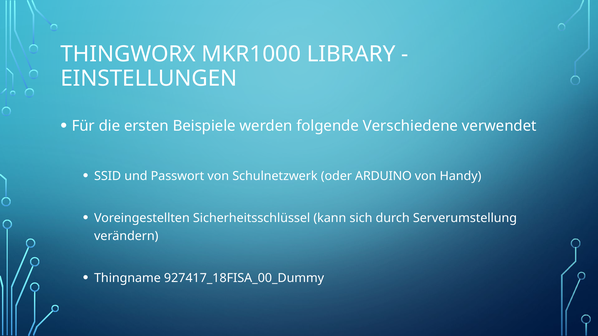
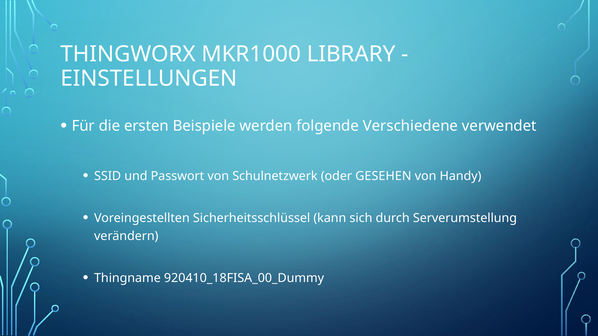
ARDUINO: ARDUINO -> GESEHEN
927417_18FISA_00_Dummy: 927417_18FISA_00_Dummy -> 920410_18FISA_00_Dummy
